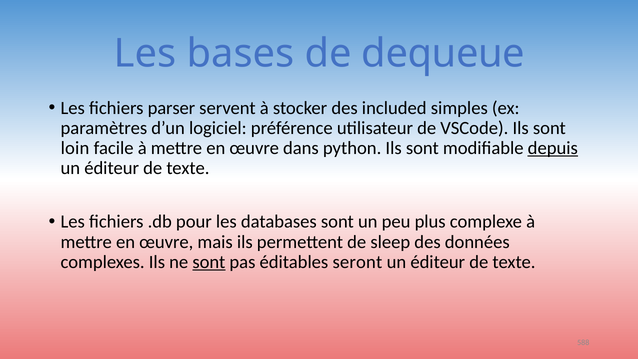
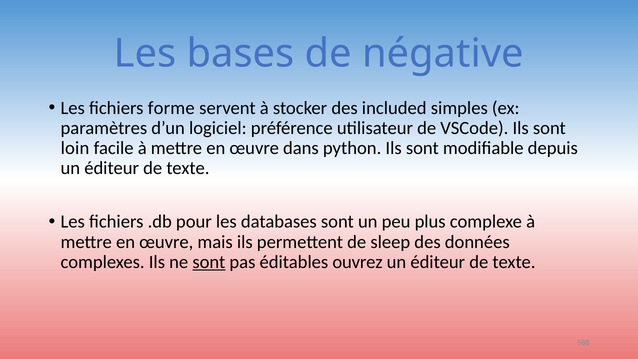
dequeue: dequeue -> négative
parser: parser -> forme
depuis underline: present -> none
seront: seront -> ouvrez
